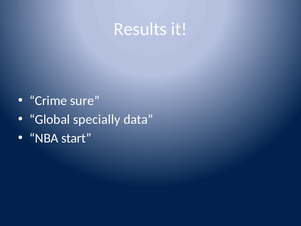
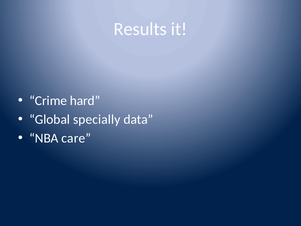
sure: sure -> hard
start: start -> care
